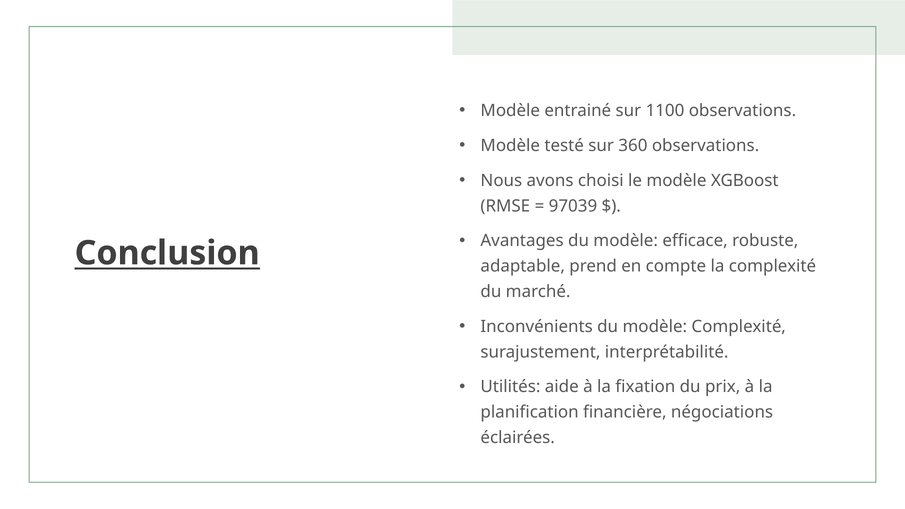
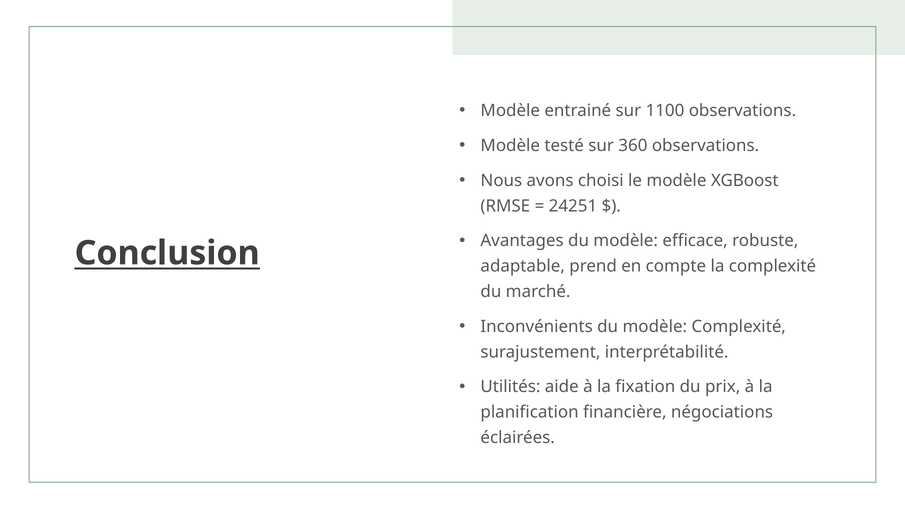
97039: 97039 -> 24251
